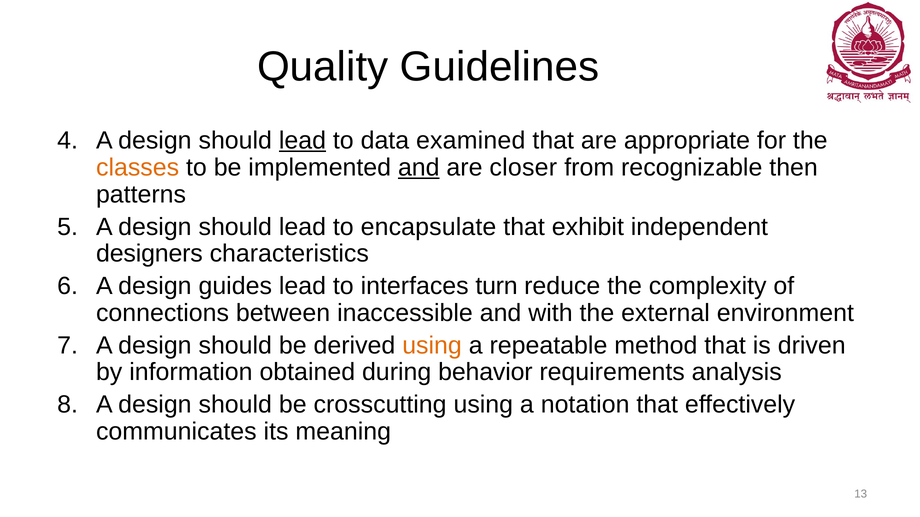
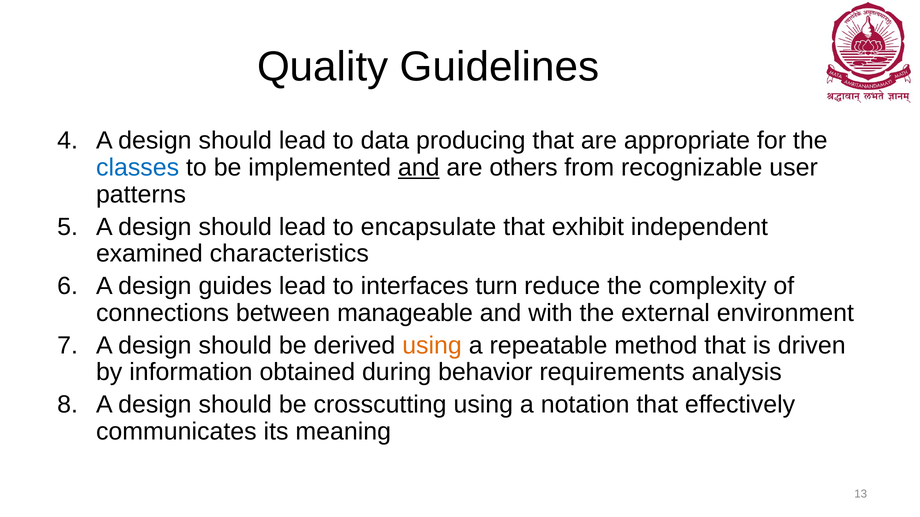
lead at (302, 141) underline: present -> none
examined: examined -> producing
classes colour: orange -> blue
closer: closer -> others
then: then -> user
designers: designers -> examined
inaccessible: inaccessible -> manageable
